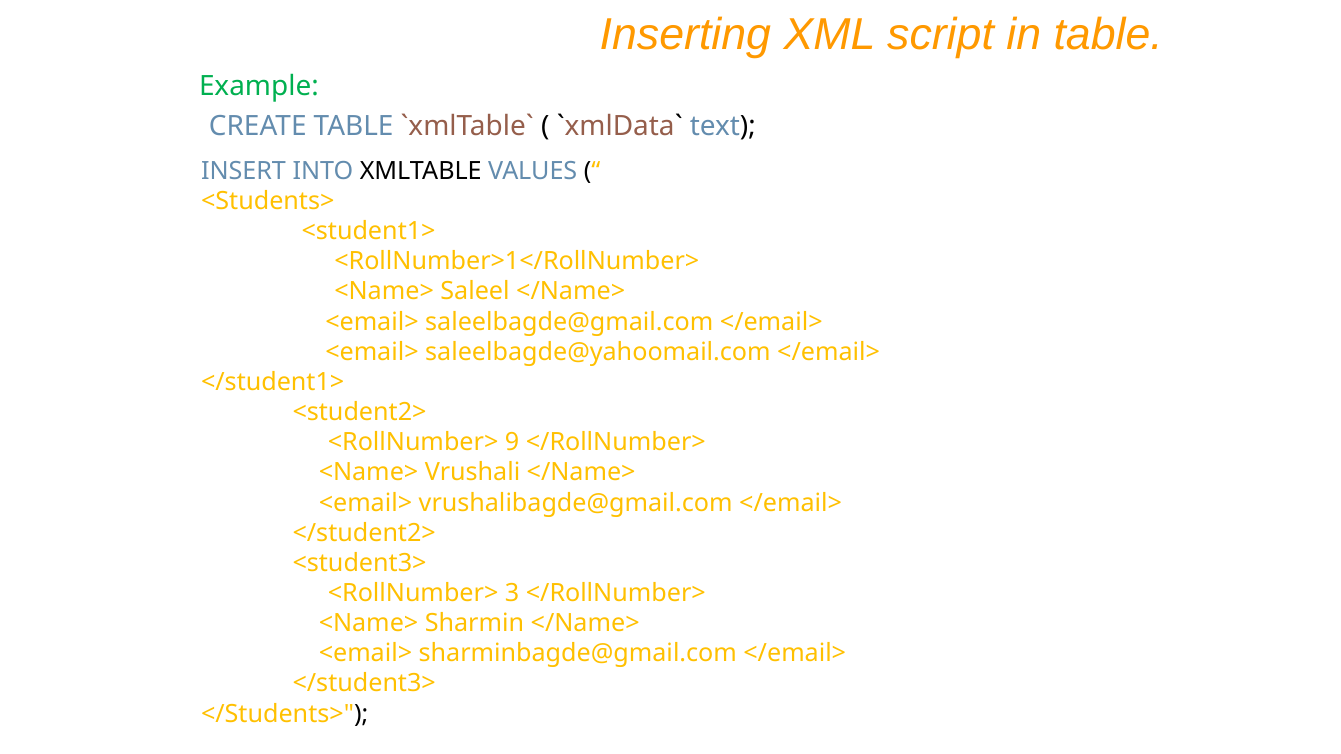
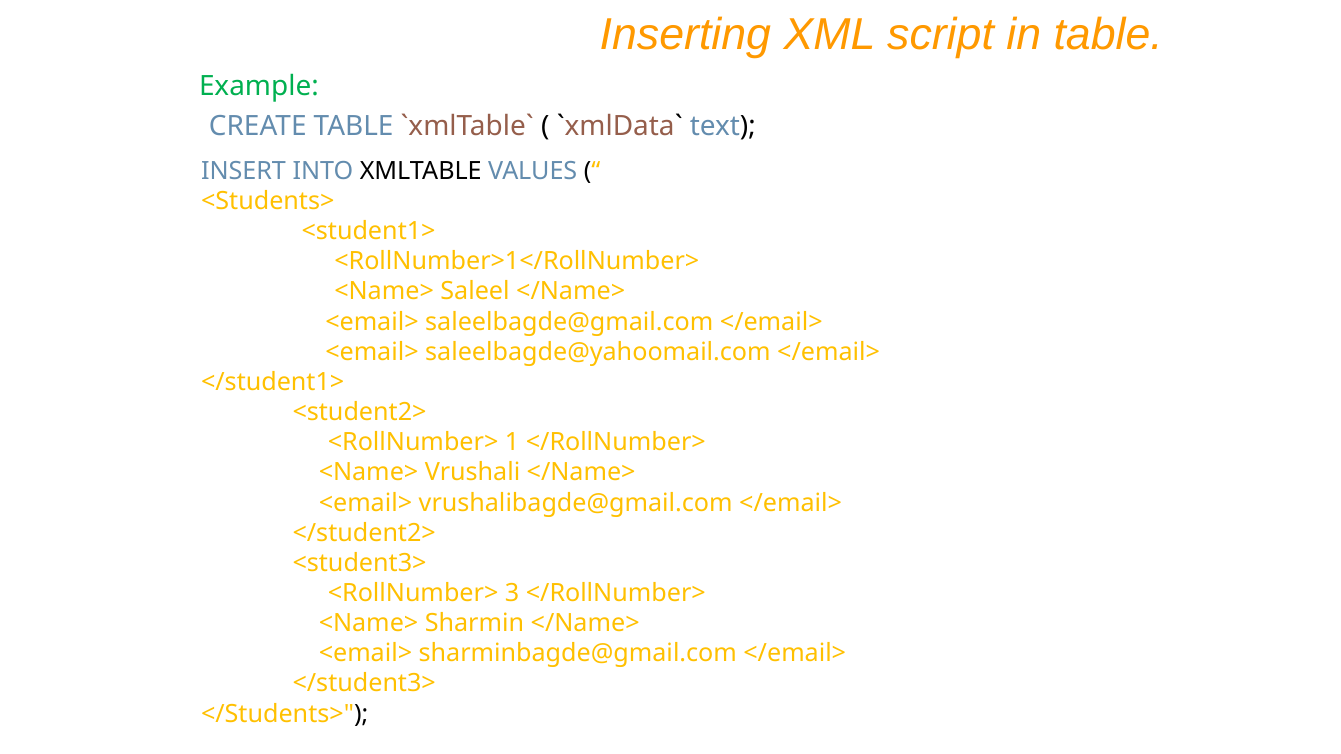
9: 9 -> 1
